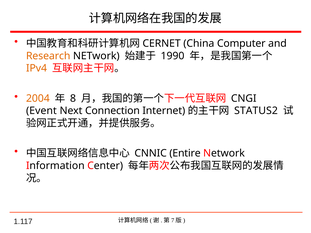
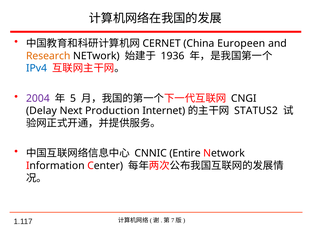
Computer: Computer -> Europeen
1990: 1990 -> 1936
IPv4 colour: orange -> blue
2004 colour: orange -> purple
8: 8 -> 5
Event: Event -> Delay
Connection: Connection -> Production
